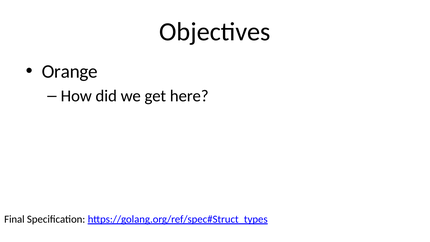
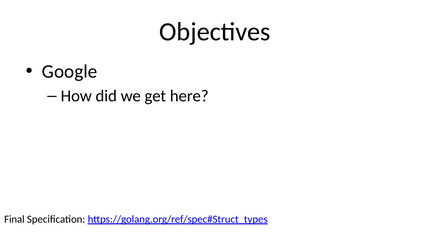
Orange: Orange -> Google
